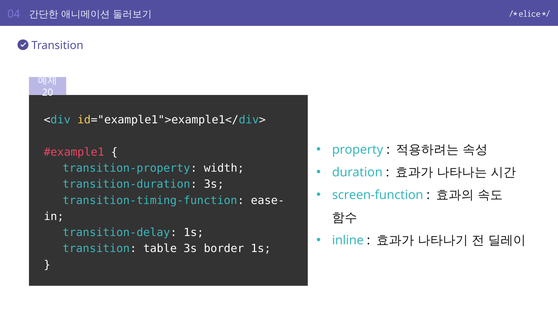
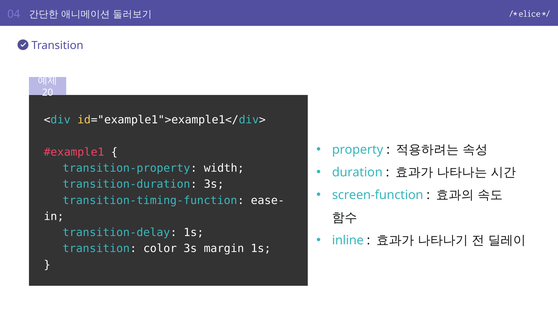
table: table -> color
border: border -> margin
